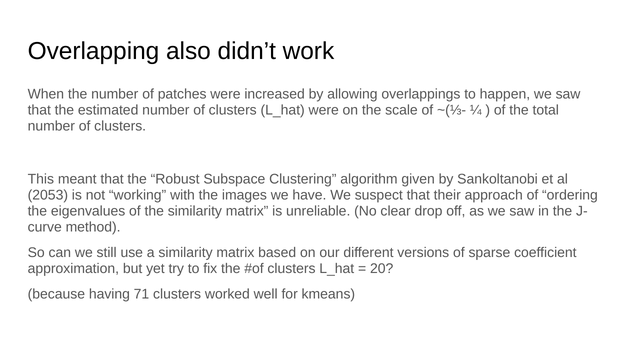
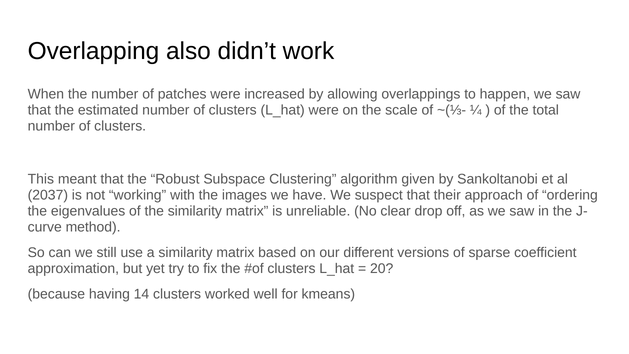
2053: 2053 -> 2037
71: 71 -> 14
